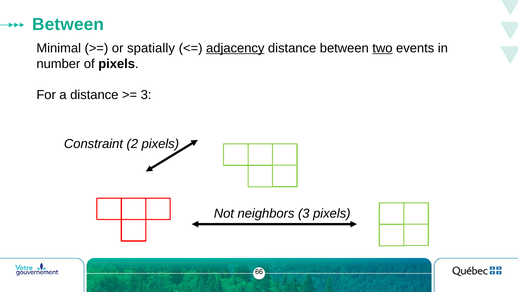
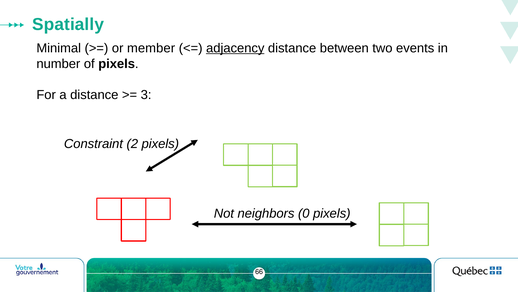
Between at (68, 24): Between -> Spatially
spatially: spatially -> member
two underline: present -> none
neighbors 3: 3 -> 0
